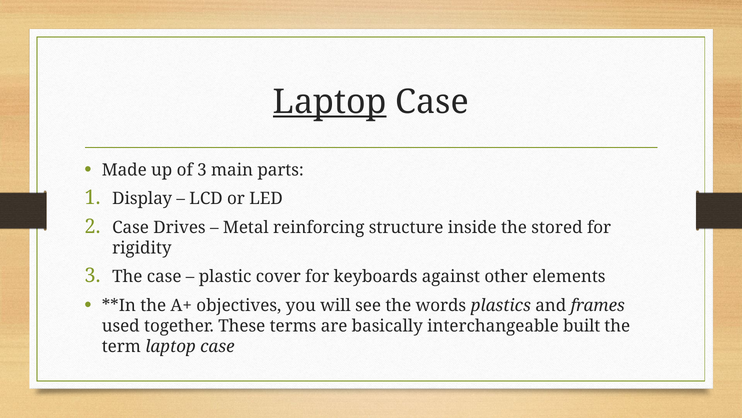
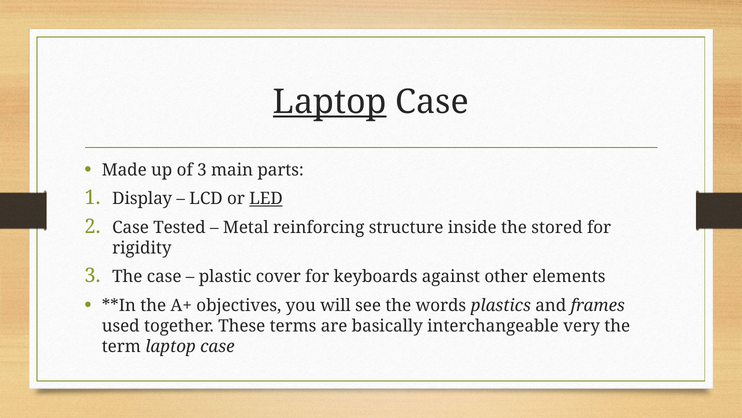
LED underline: none -> present
Drives: Drives -> Tested
built: built -> very
